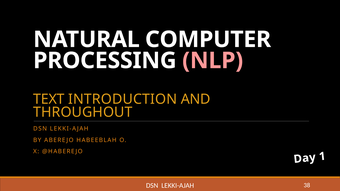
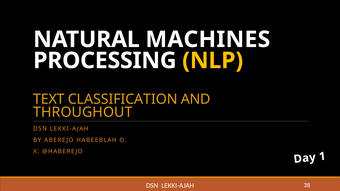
COMPUTER: COMPUTER -> MACHINES
NLP colour: pink -> yellow
INTRODUCTION: INTRODUCTION -> CLASSIFICATION
